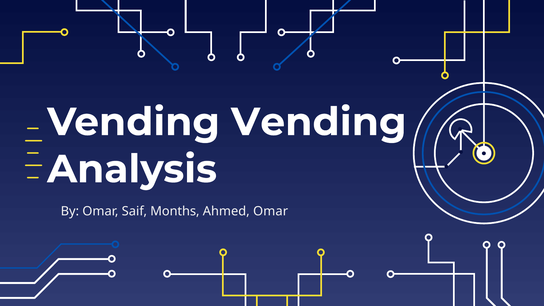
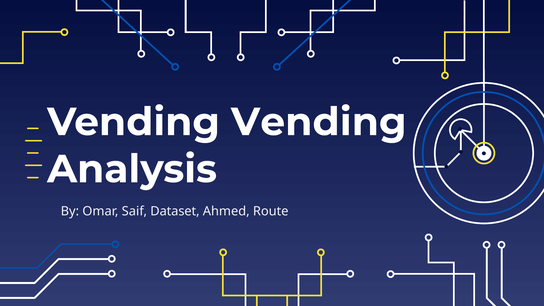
Months: Months -> Dataset
Ahmed Omar: Omar -> Route
